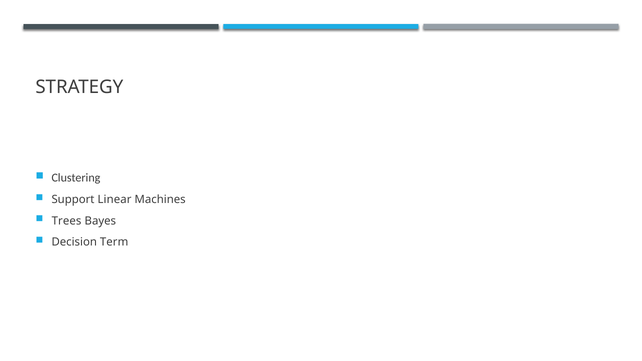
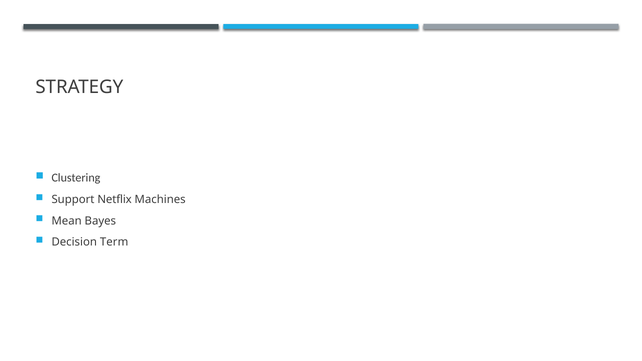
Linear: Linear -> Netflix
Trees: Trees -> Mean
